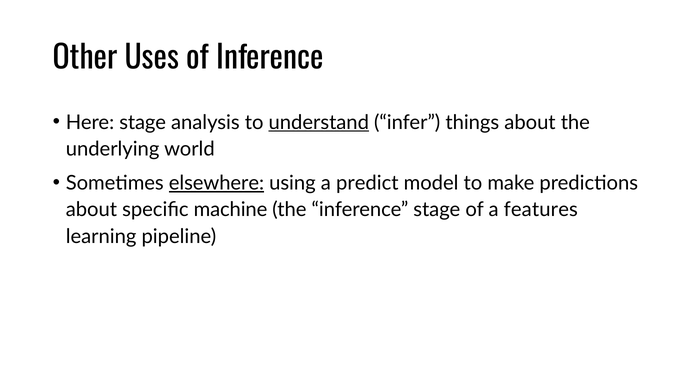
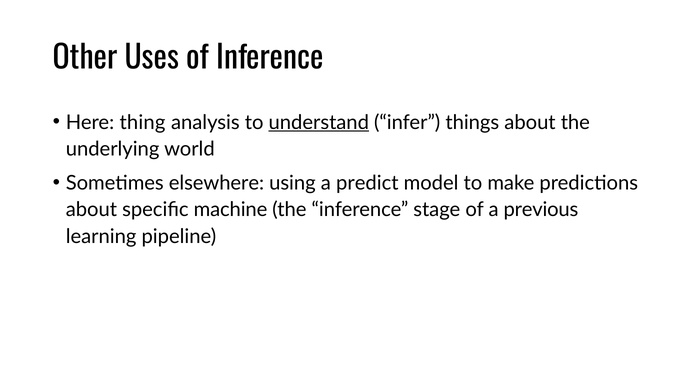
Here stage: stage -> thing
elsewhere underline: present -> none
features: features -> previous
